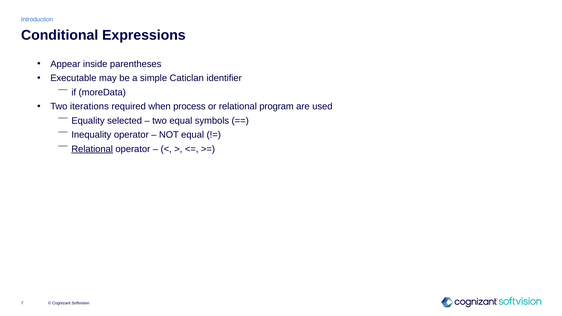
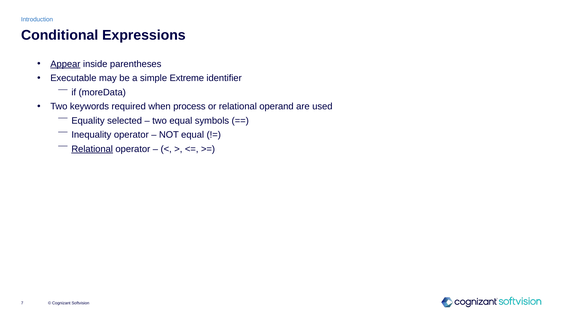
Appear underline: none -> present
Caticlan: Caticlan -> Extreme
iterations: iterations -> keywords
program: program -> operand
